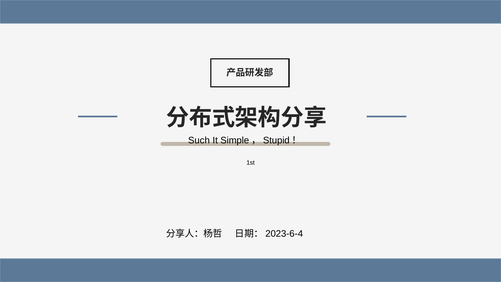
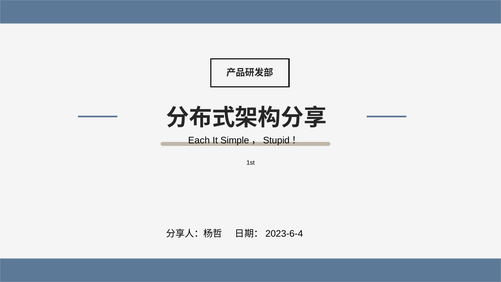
Such: Such -> Each
